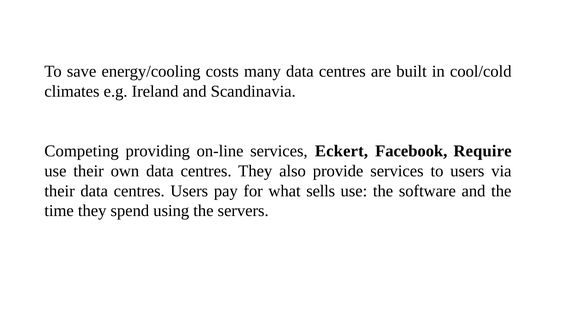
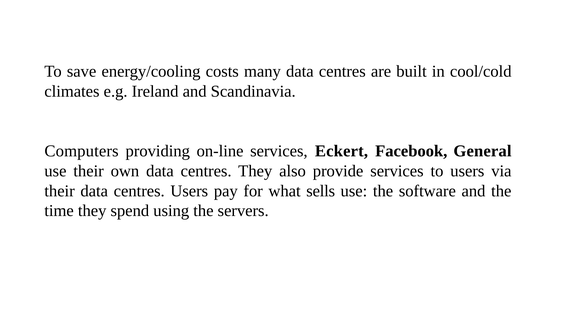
Competing: Competing -> Computers
Require: Require -> General
